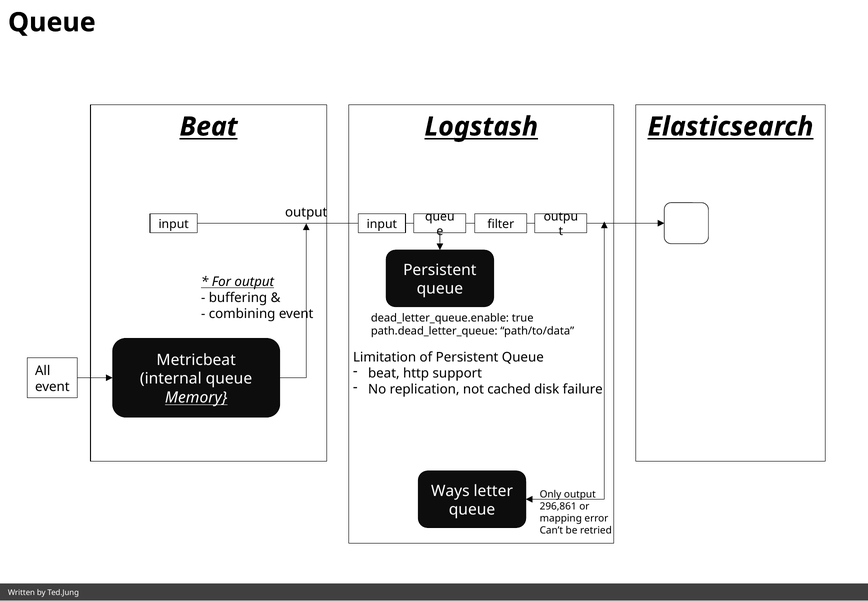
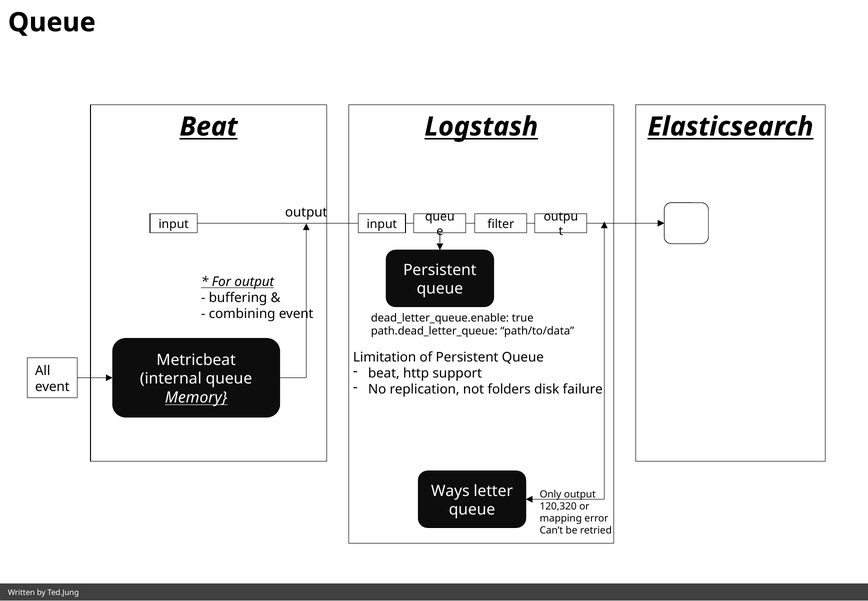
cached: cached -> folders
296,861: 296,861 -> 120,320
